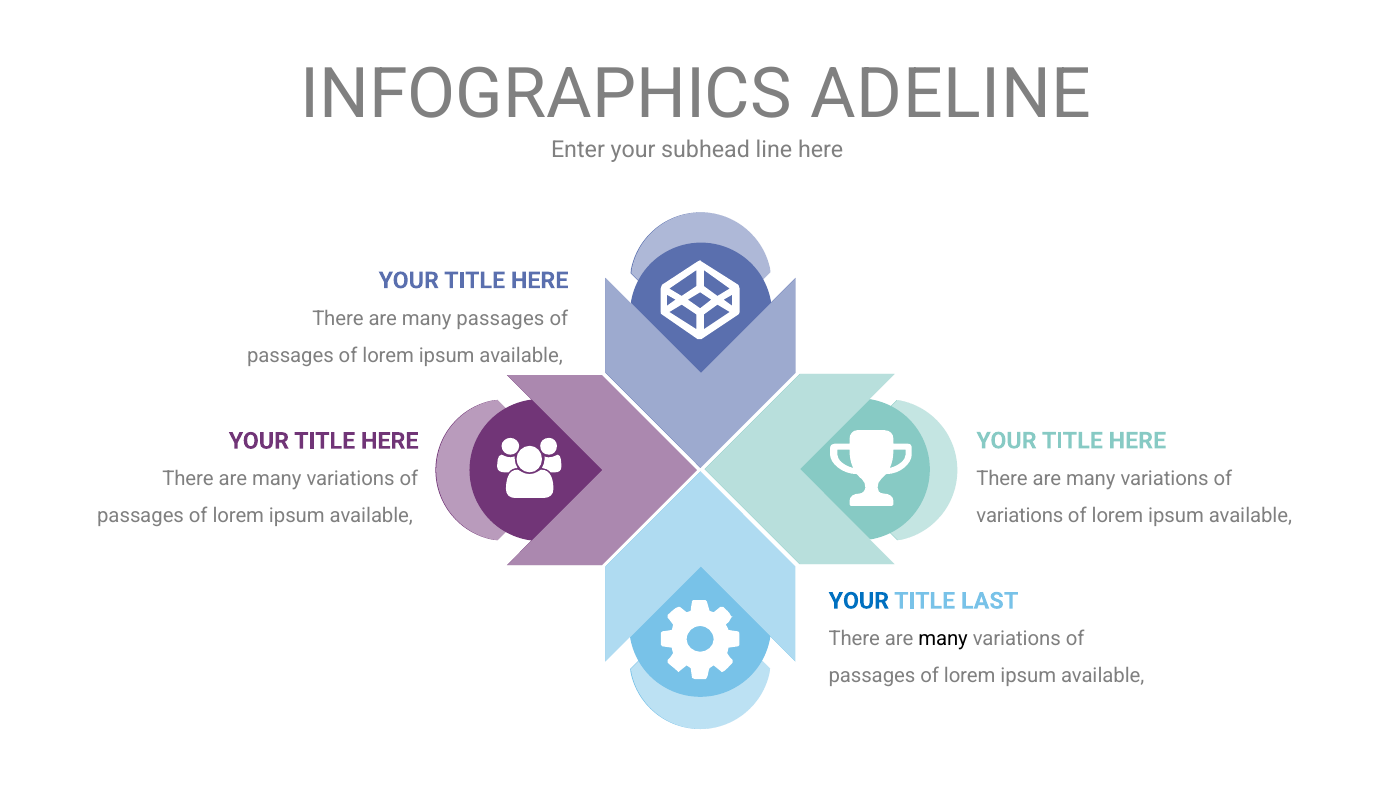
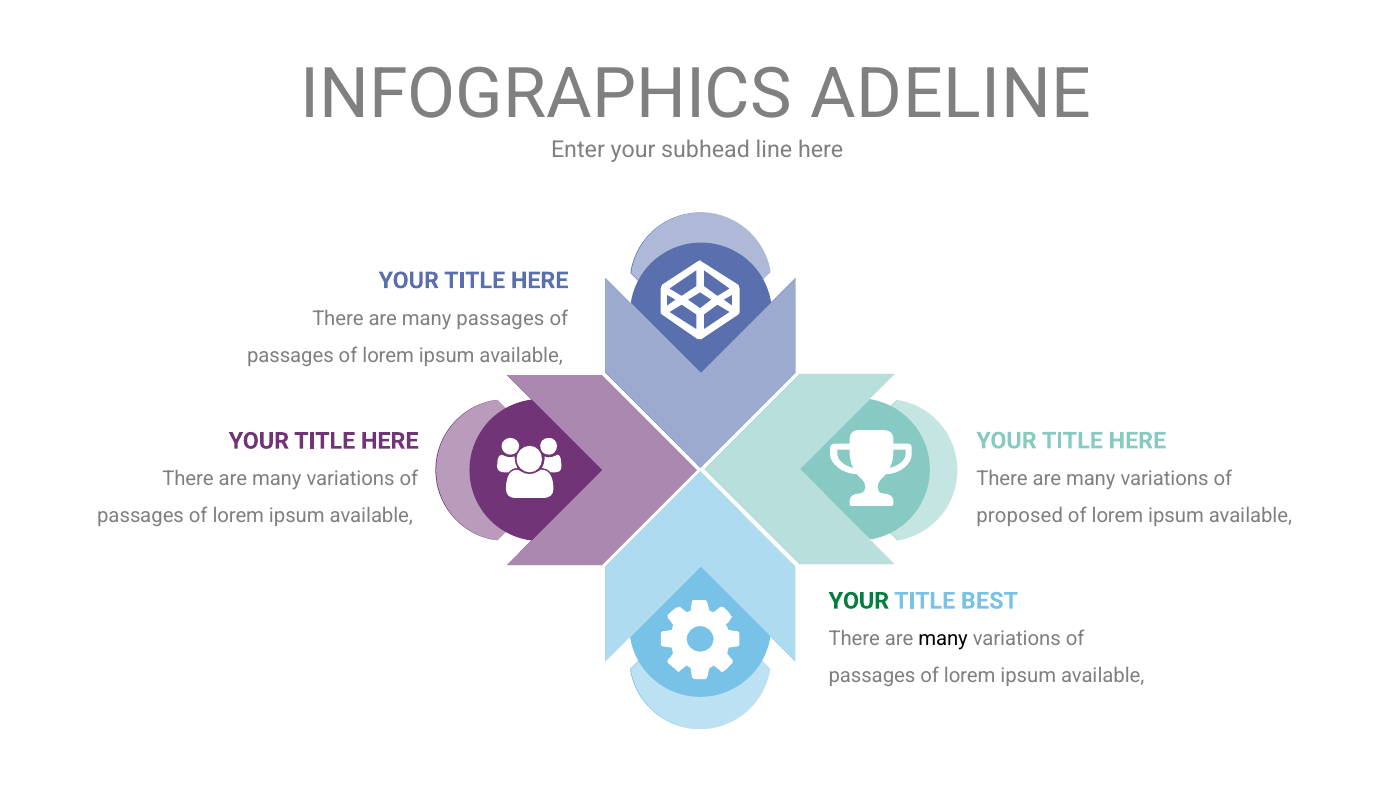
variations at (1020, 515): variations -> proposed
YOUR at (859, 601) colour: blue -> green
LAST: LAST -> BEST
